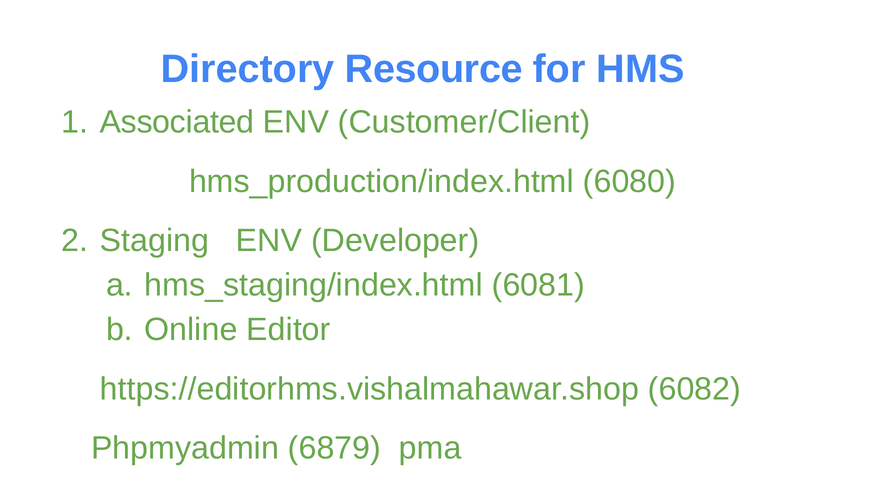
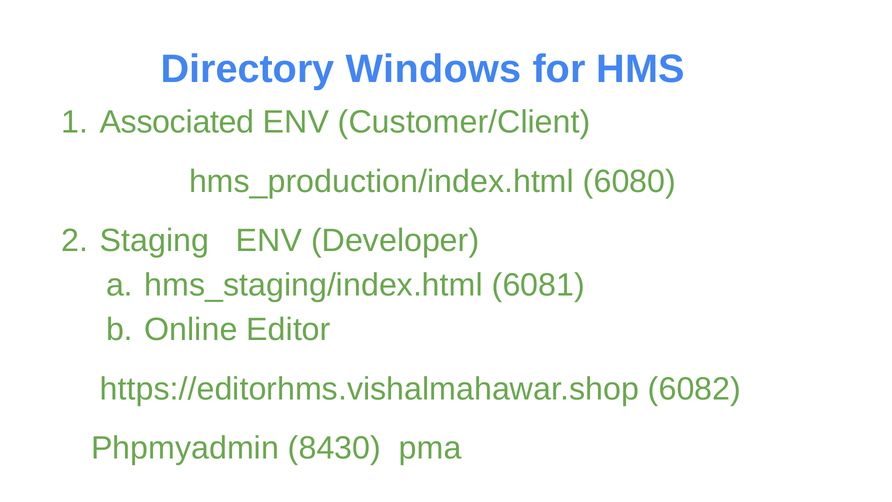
Resource: Resource -> Windows
6879: 6879 -> 8430
